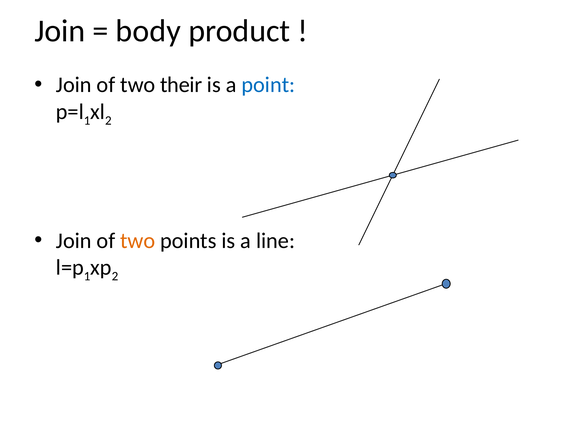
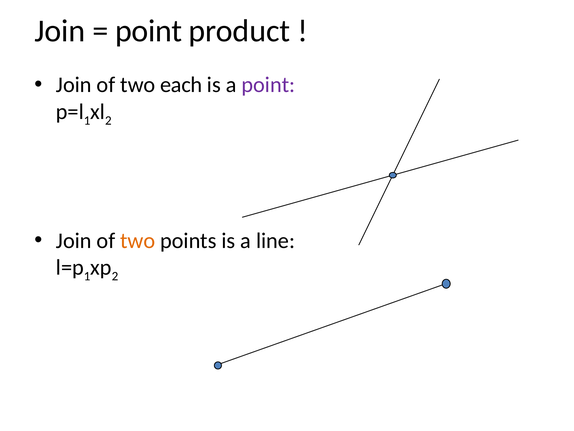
body at (148, 31): body -> point
their: their -> each
point at (268, 85) colour: blue -> purple
